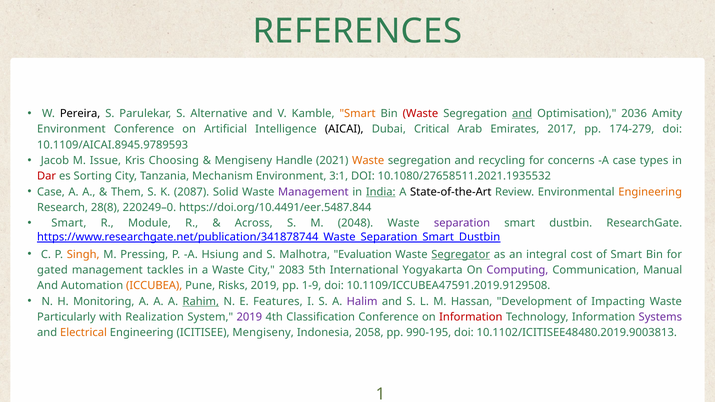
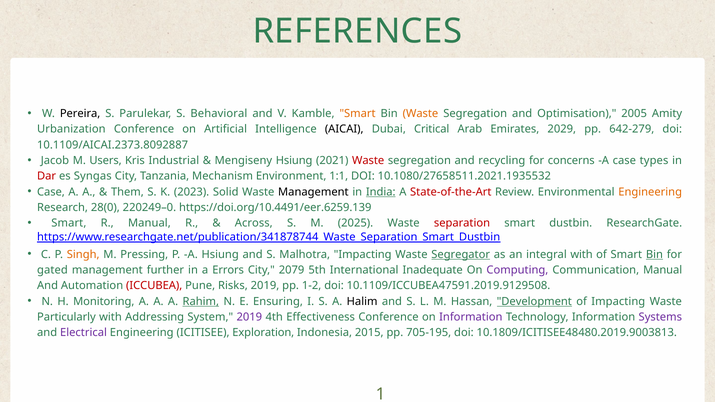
Alternative: Alternative -> Behavioral
Waste at (420, 114) colour: red -> orange
and at (522, 114) underline: present -> none
2036: 2036 -> 2005
Environment at (71, 129): Environment -> Urbanization
2017: 2017 -> 2029
174-279: 174-279 -> 642-279
10.1109/AICAI.8945.9789593: 10.1109/AICAI.8945.9789593 -> 10.1109/AICAI.2373.8092887
Issue: Issue -> Users
Choosing: Choosing -> Industrial
Mengiseny Handle: Handle -> Hsiung
Waste at (368, 161) colour: orange -> red
Sorting: Sorting -> Syngas
3:1: 3:1 -> 1:1
2087: 2087 -> 2023
Management at (313, 192) colour: purple -> black
State-of-the-Art colour: black -> red
28(8: 28(8 -> 28(0
https://doi.org/10.4491/eer.5487.844: https://doi.org/10.4491/eer.5487.844 -> https://doi.org/10.4491/eer.6259.139
R Module: Module -> Manual
2048: 2048 -> 2025
separation colour: purple -> red
Malhotra Evaluation: Evaluation -> Impacting
integral cost: cost -> with
Bin at (654, 255) underline: none -> present
tackles: tackles -> further
a Waste: Waste -> Errors
2083: 2083 -> 2079
Yogyakarta: Yogyakarta -> Inadequate
ICCUBEA colour: orange -> red
1-9: 1-9 -> 1-2
Features: Features -> Ensuring
Halim colour: purple -> black
Development underline: none -> present
Realization: Realization -> Addressing
Classification: Classification -> Effectiveness
Information at (471, 317) colour: red -> purple
Electrical colour: orange -> purple
ICITISEE Mengiseny: Mengiseny -> Exploration
2058: 2058 -> 2015
990-195: 990-195 -> 705-195
10.1102/ICITISEE48480.2019.9003813: 10.1102/ICITISEE48480.2019.9003813 -> 10.1809/ICITISEE48480.2019.9003813
